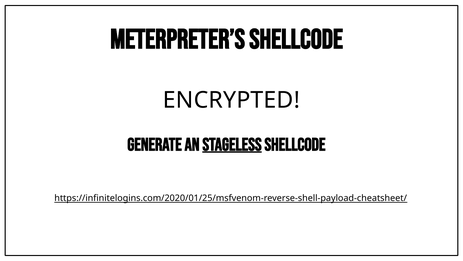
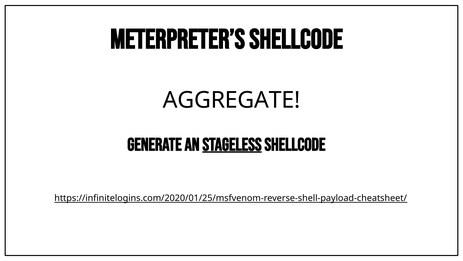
ENCRYPTED: ENCRYPTED -> AGGREGATE
